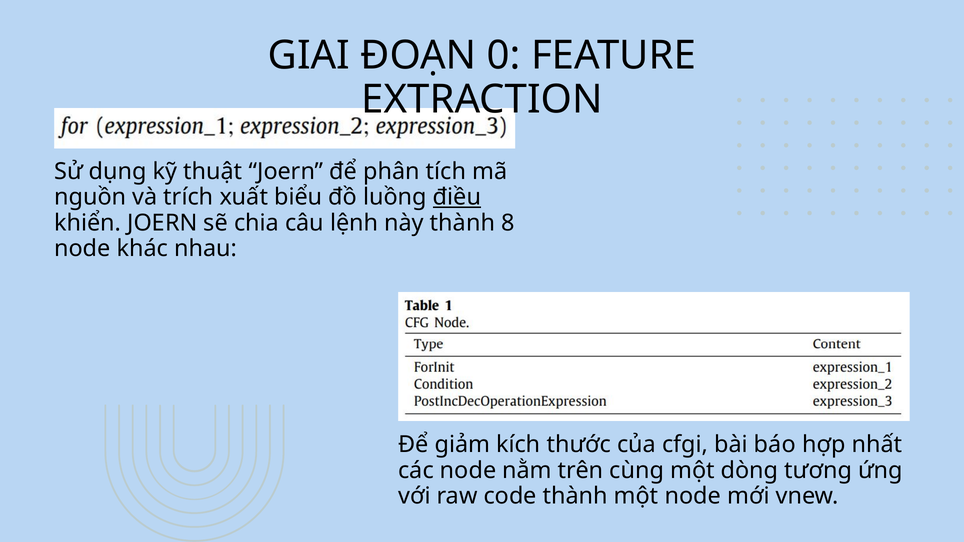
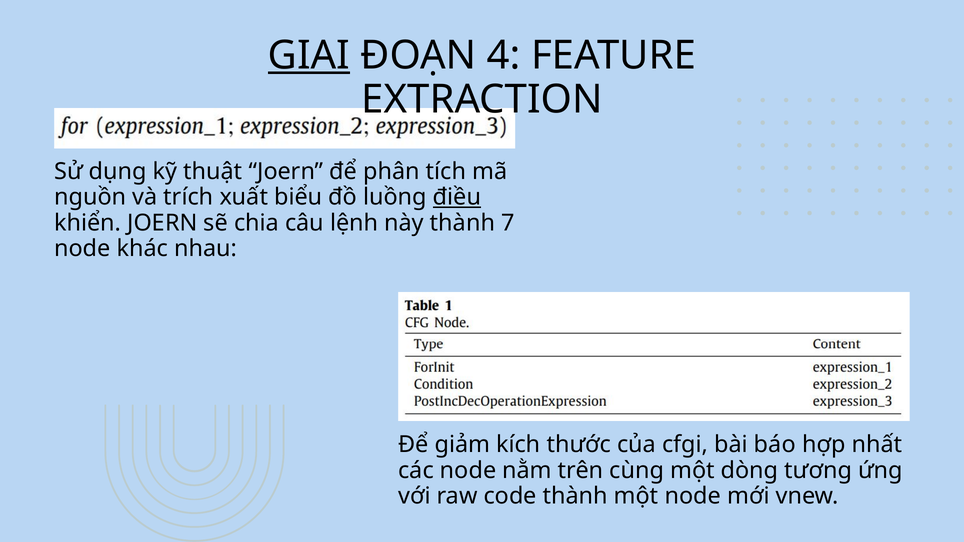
GIAI underline: none -> present
0: 0 -> 4
8: 8 -> 7
